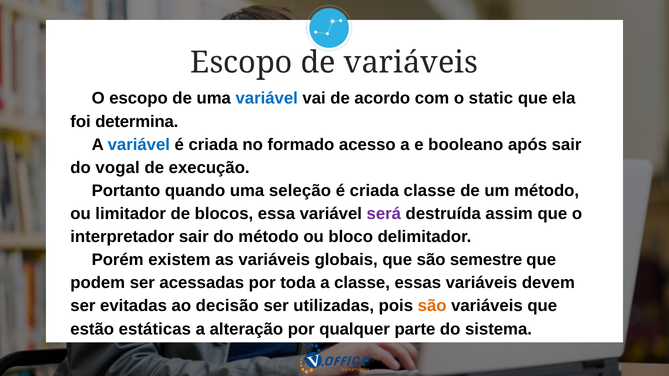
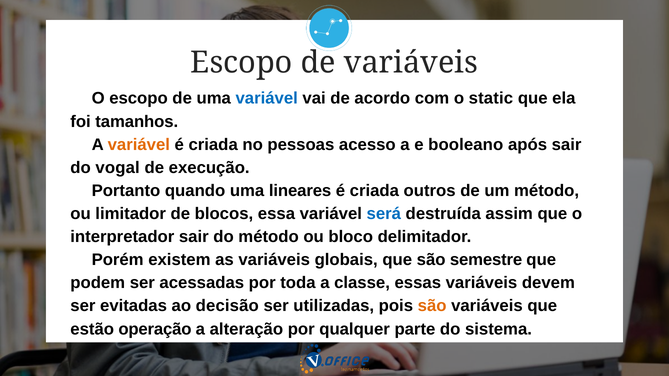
determina: determina -> tamanhos
variável at (139, 145) colour: blue -> orange
formado: formado -> pessoas
seleção: seleção -> lineares
criada classe: classe -> outros
será colour: purple -> blue
estáticas: estáticas -> operação
